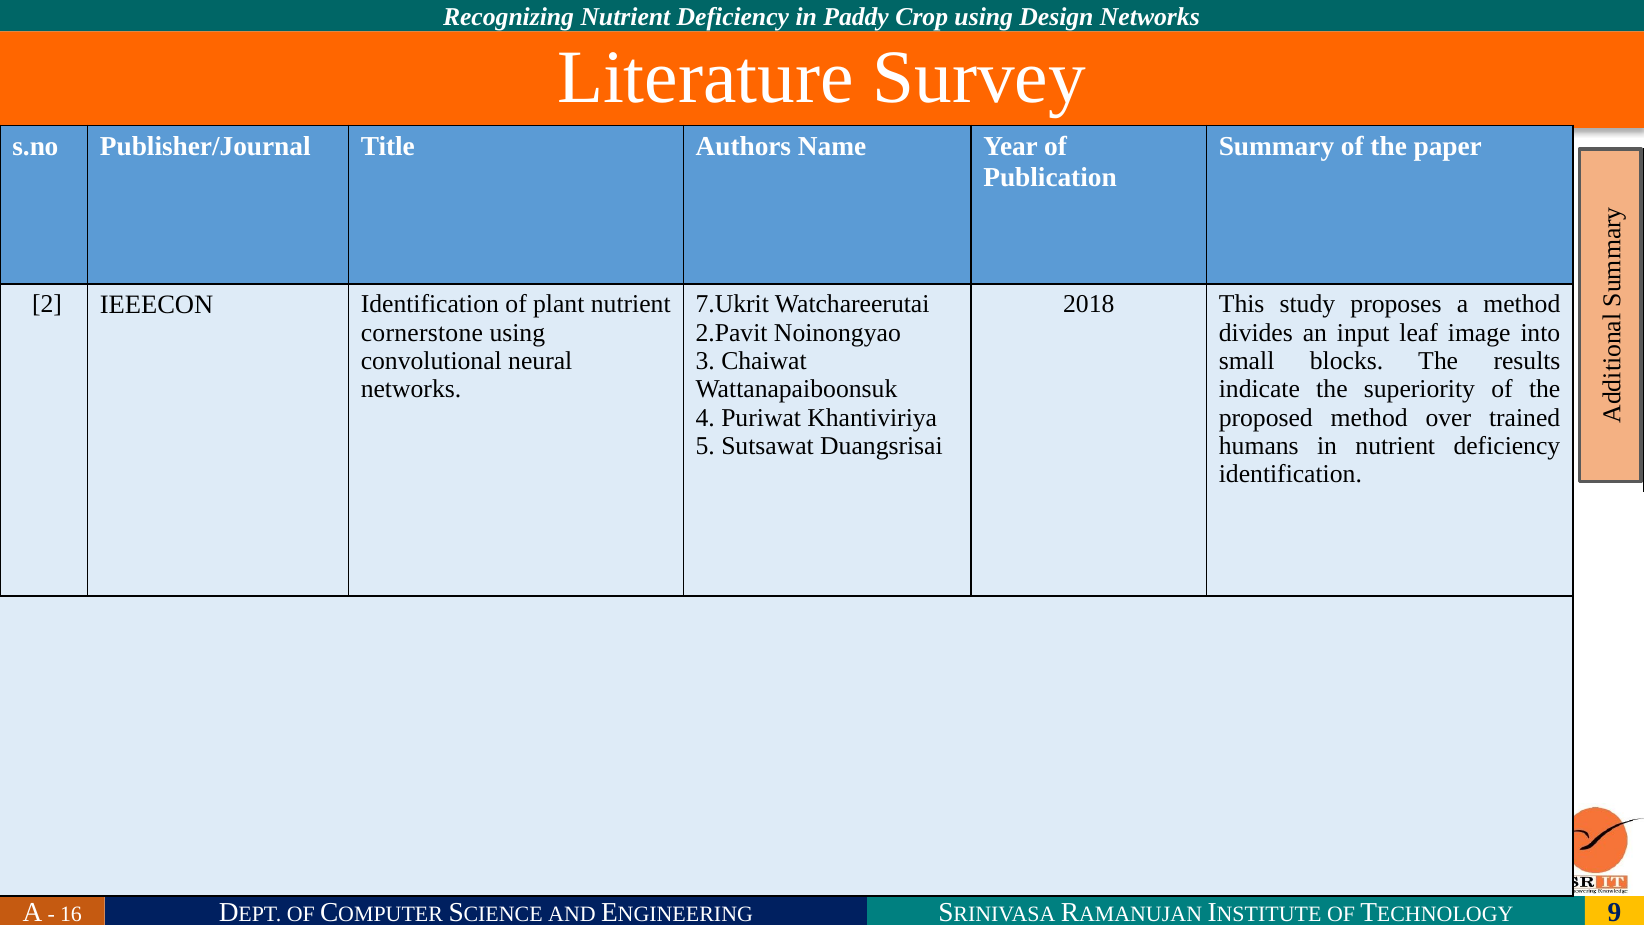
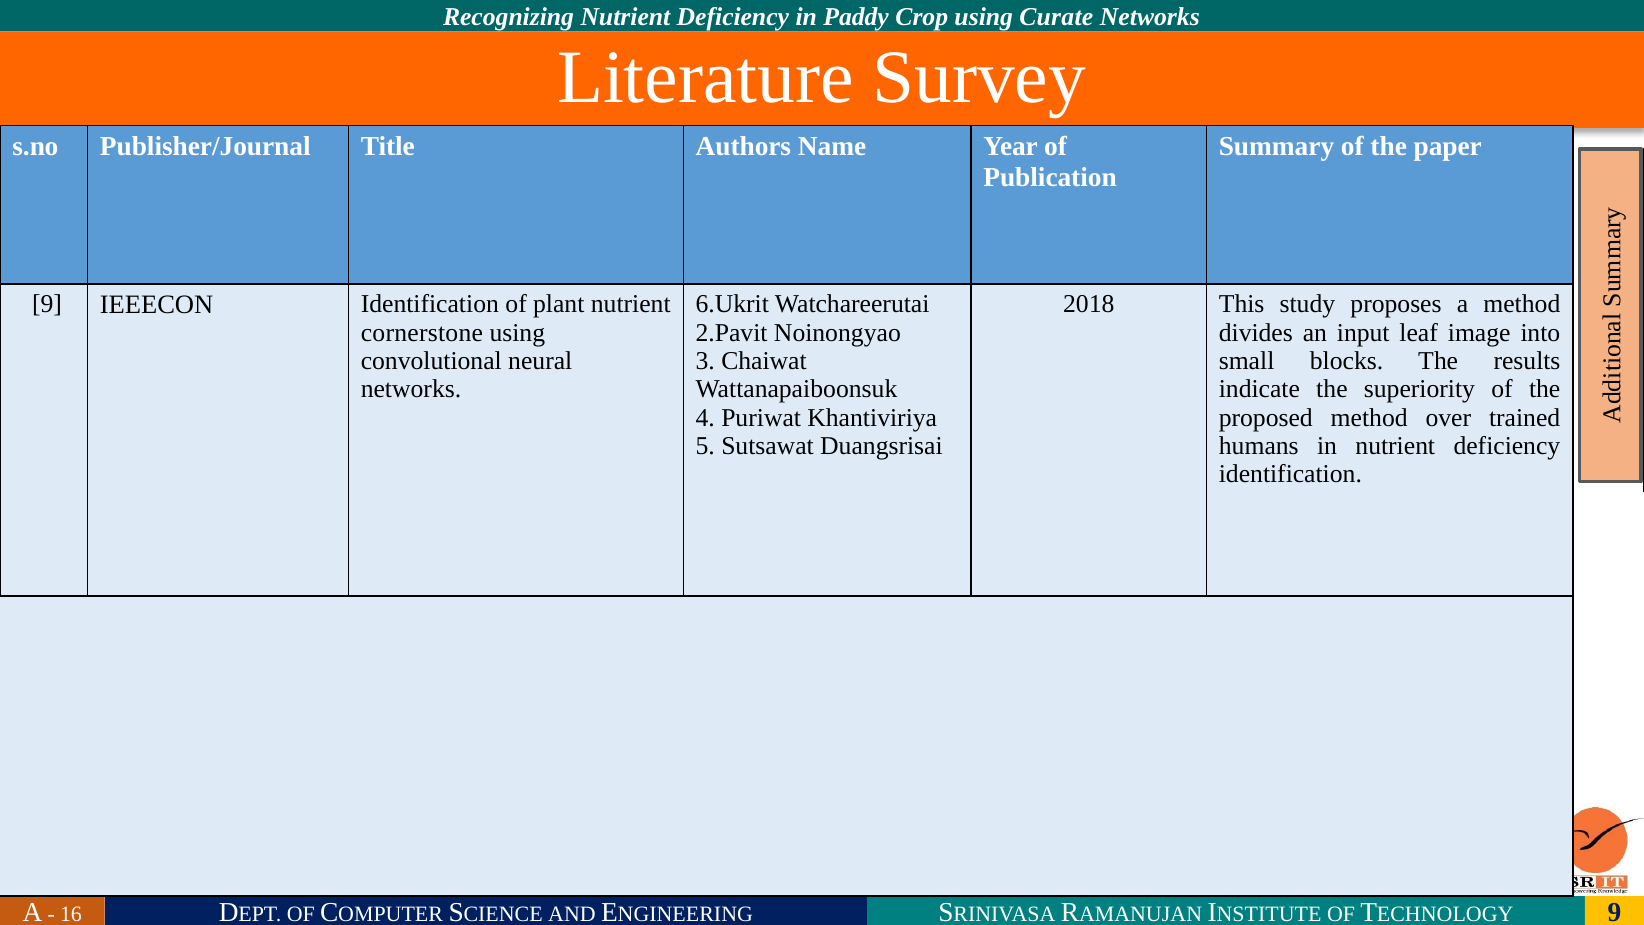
Design: Design -> Curate
2 at (47, 304): 2 -> 9
7.Ukrit: 7.Ukrit -> 6.Ukrit
